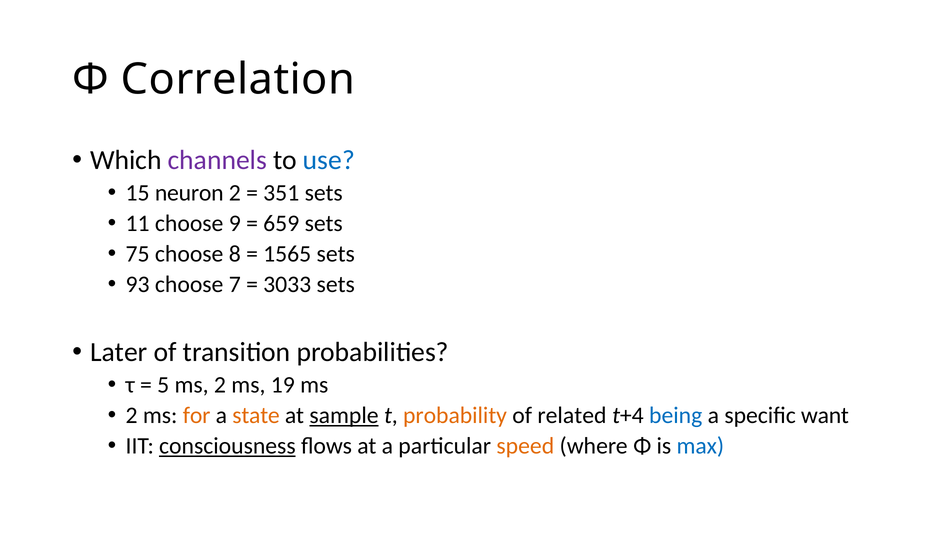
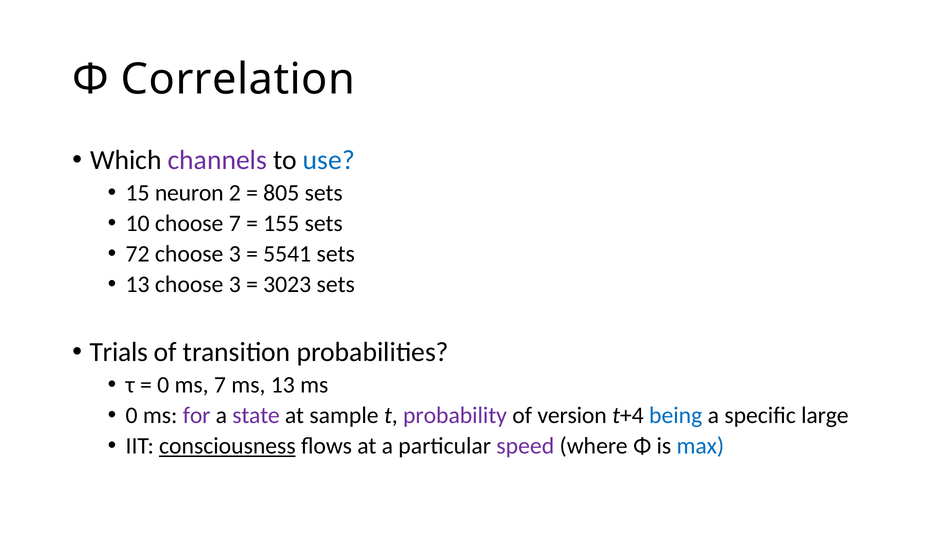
351: 351 -> 805
11: 11 -> 10
choose 9: 9 -> 7
659: 659 -> 155
75: 75 -> 72
8 at (235, 254): 8 -> 3
1565: 1565 -> 5541
93 at (138, 284): 93 -> 13
7 at (235, 284): 7 -> 3
3033: 3033 -> 3023
Later: Later -> Trials
5 at (163, 385): 5 -> 0
ms 2: 2 -> 7
ms 19: 19 -> 13
2 at (132, 416): 2 -> 0
for colour: orange -> purple
state colour: orange -> purple
sample underline: present -> none
probability colour: orange -> purple
related: related -> version
want: want -> large
speed colour: orange -> purple
